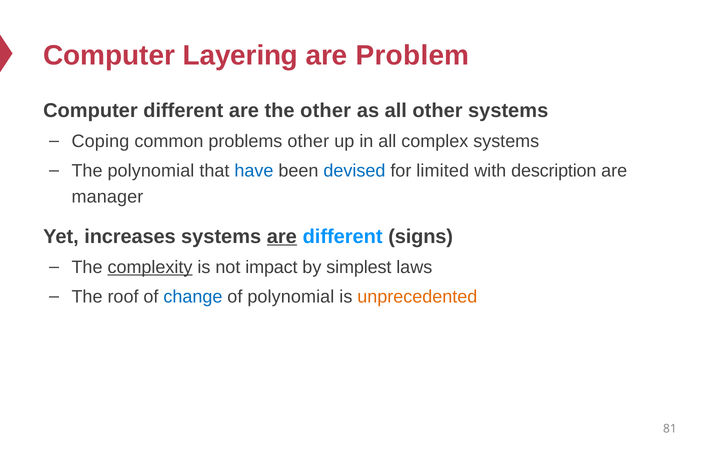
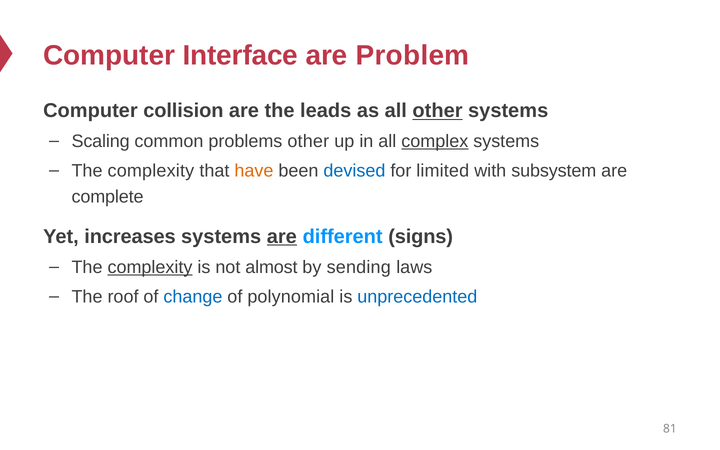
Layering: Layering -> Interface
Computer different: different -> collision
the other: other -> leads
other at (438, 111) underline: none -> present
Coping: Coping -> Scaling
complex underline: none -> present
polynomial at (151, 171): polynomial -> complexity
have colour: blue -> orange
description: description -> subsystem
manager: manager -> complete
impact: impact -> almost
simplest: simplest -> sending
unprecedented colour: orange -> blue
